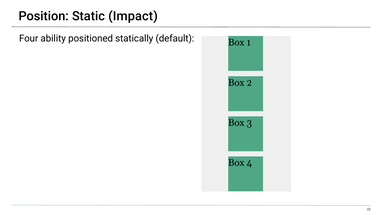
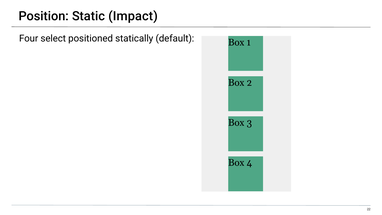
ability: ability -> select
